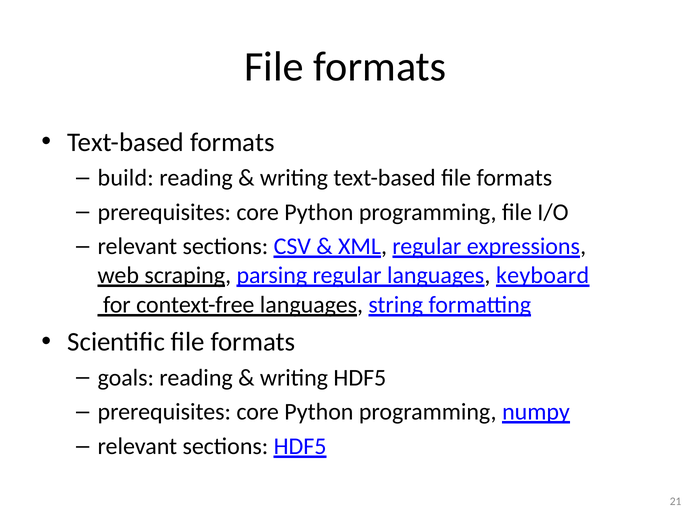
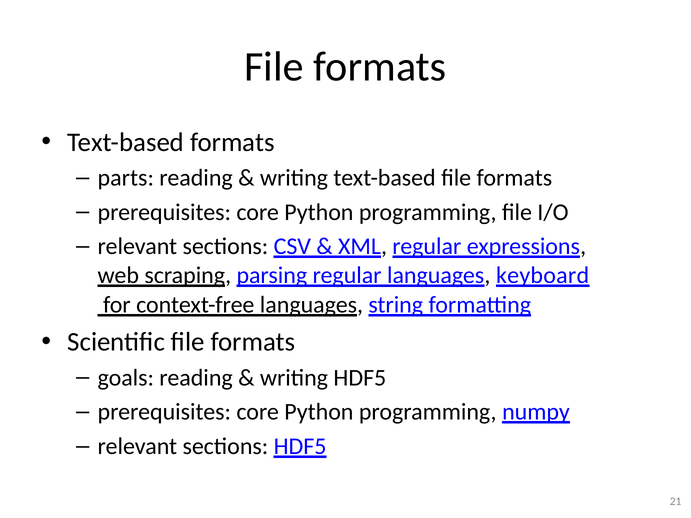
build: build -> parts
